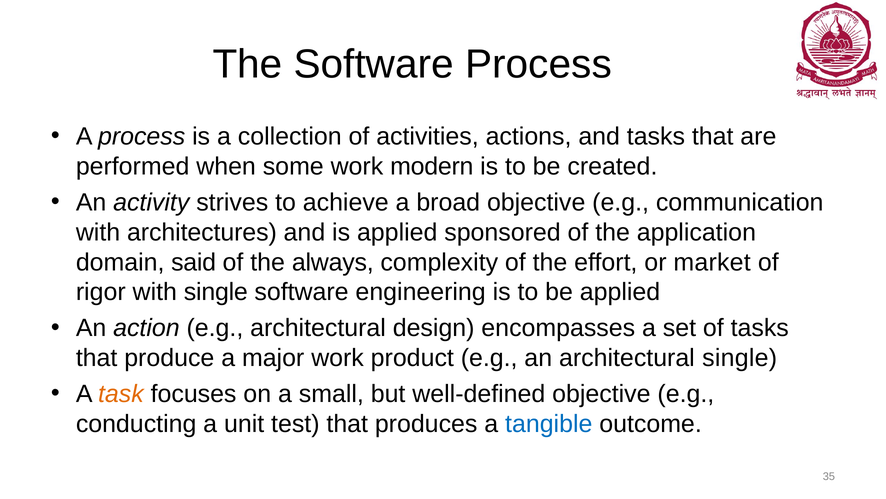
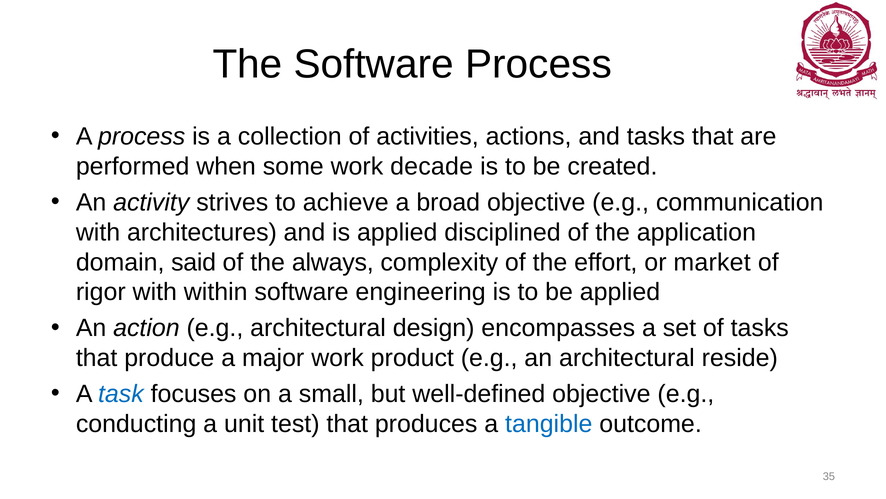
modern: modern -> decade
sponsored: sponsored -> disciplined
with single: single -> within
architectural single: single -> reside
task colour: orange -> blue
